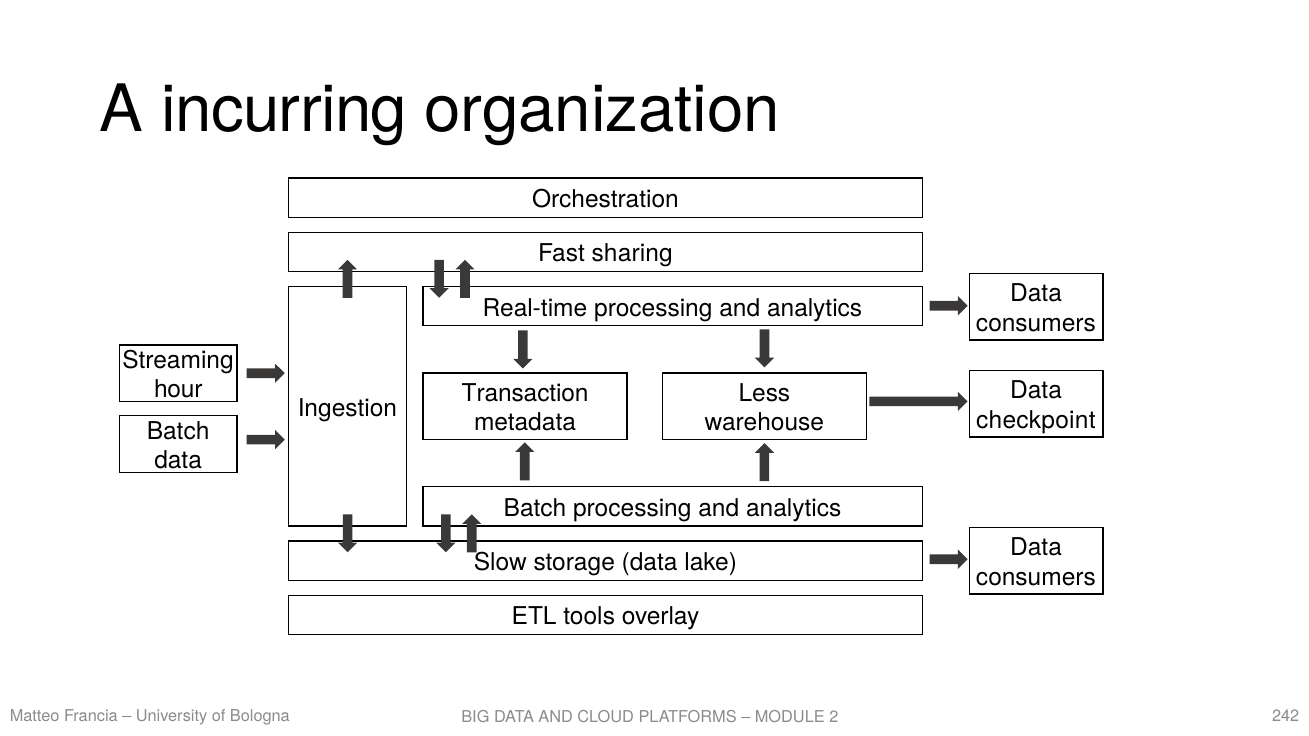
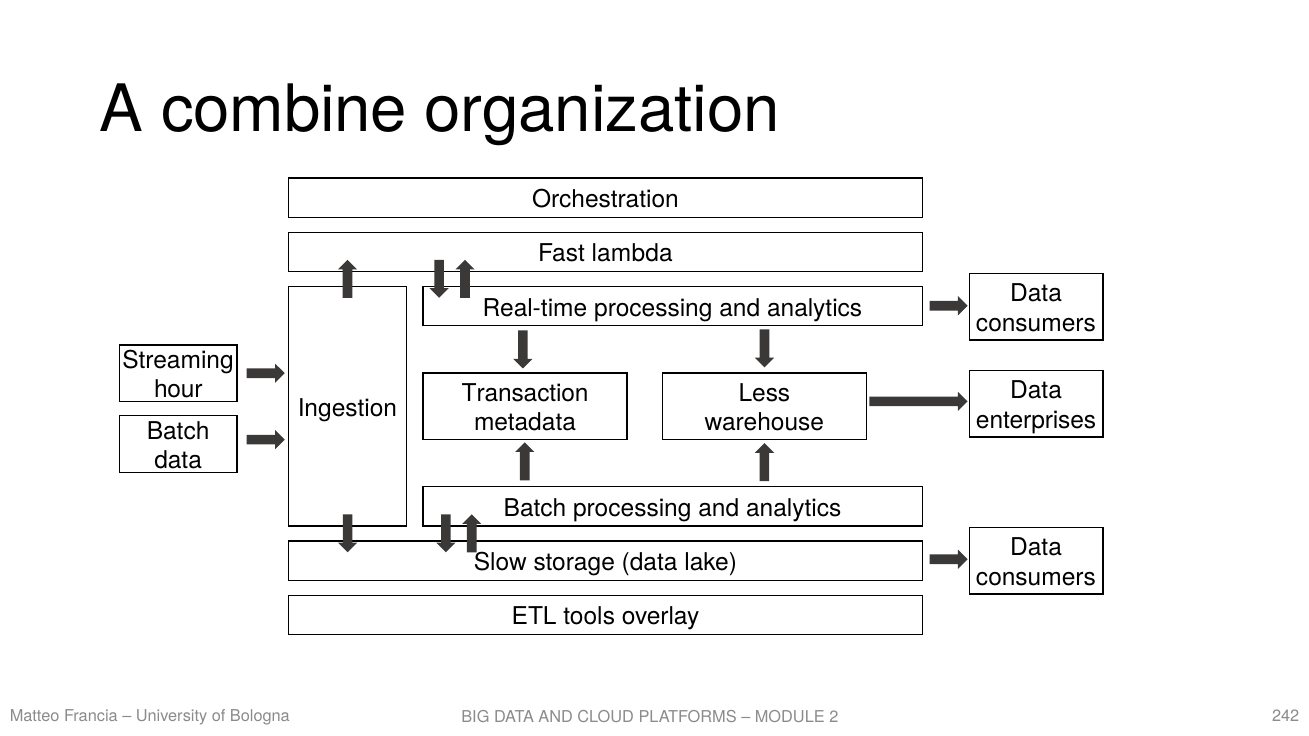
incurring: incurring -> combine
sharing: sharing -> lambda
checkpoint: checkpoint -> enterprises
